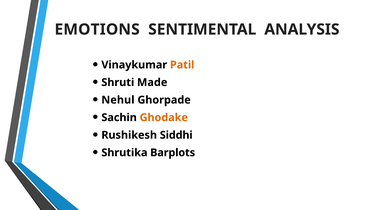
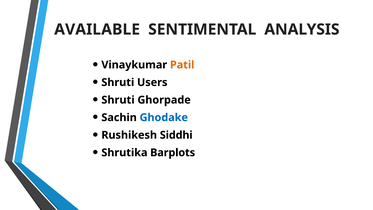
EMOTIONS: EMOTIONS -> AVAILABLE
Made: Made -> Users
Nehul at (118, 100): Nehul -> Shruti
Ghodake colour: orange -> blue
